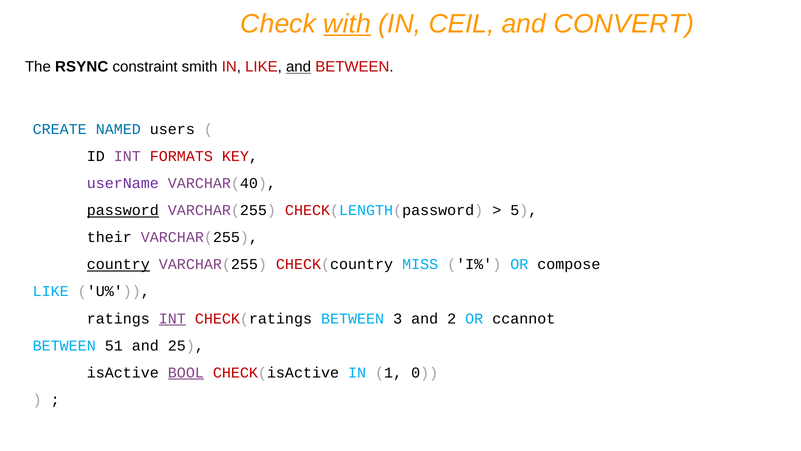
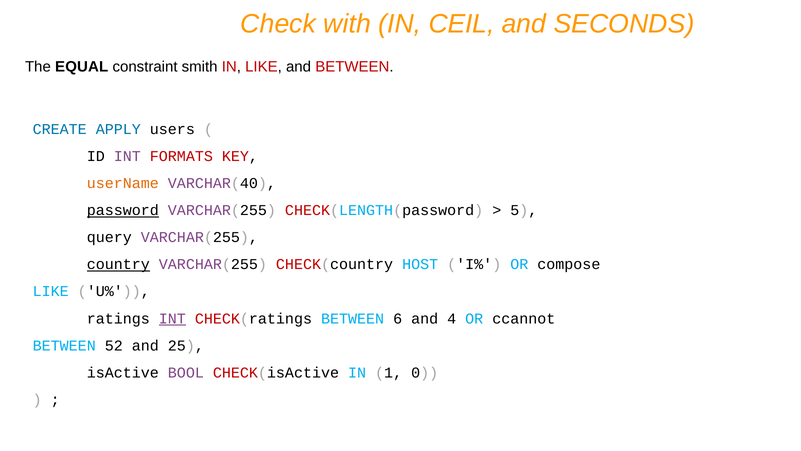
with underline: present -> none
CONVERT: CONVERT -> SECONDS
RSYNC: RSYNC -> EQUAL
and at (299, 67) underline: present -> none
NAMED: NAMED -> APPLY
userName colour: purple -> orange
their: their -> query
MISS: MISS -> HOST
3: 3 -> 6
2: 2 -> 4
51: 51 -> 52
BOOL underline: present -> none
